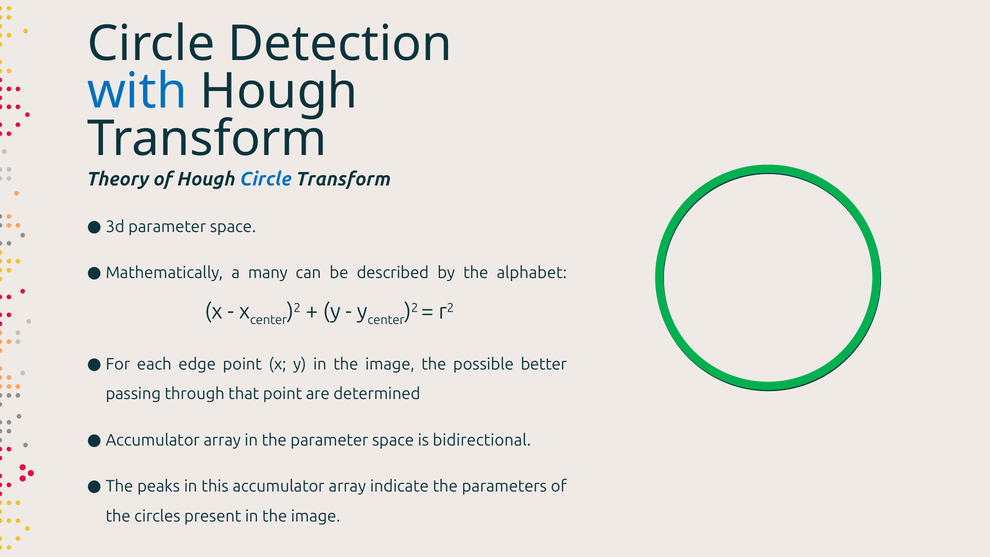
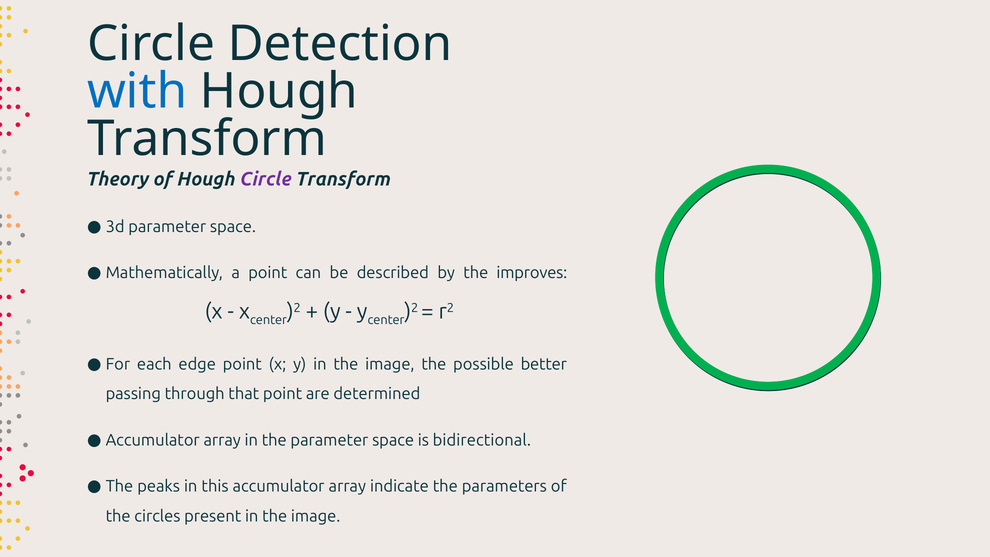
Circle at (266, 179) colour: blue -> purple
a many: many -> point
alphabet: alphabet -> improves
